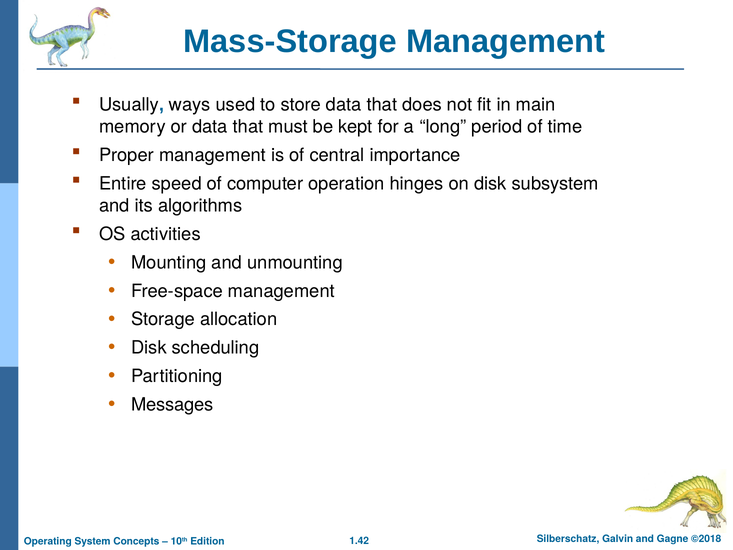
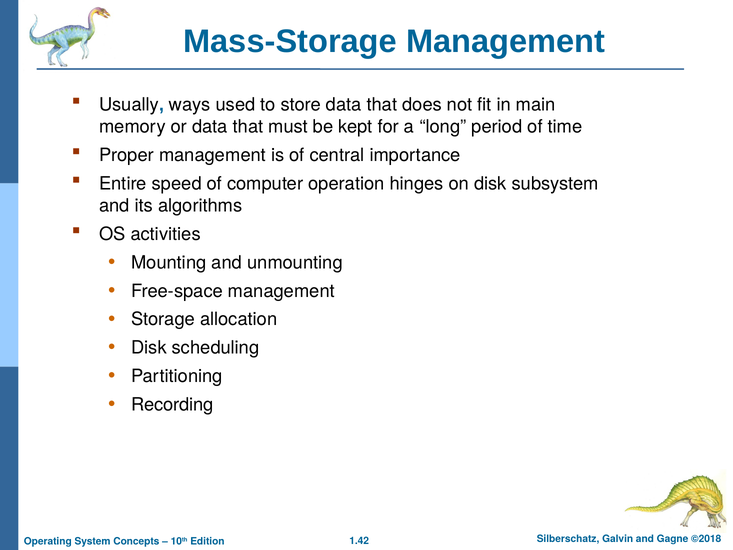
Messages: Messages -> Recording
